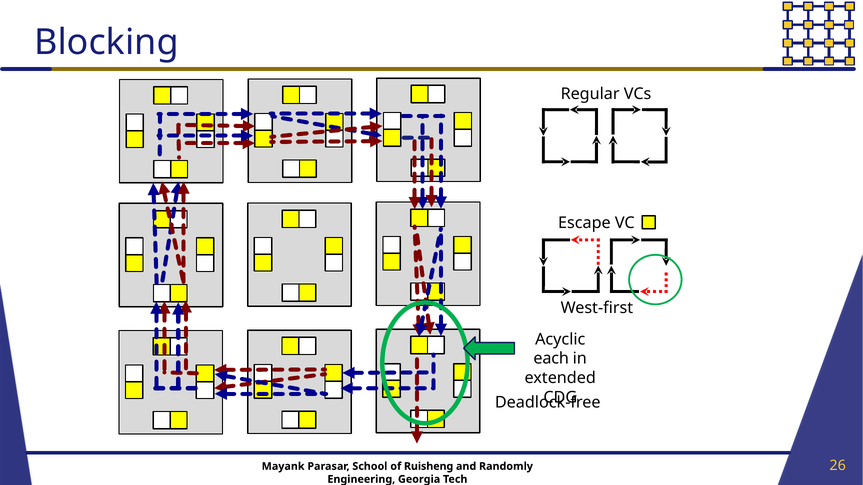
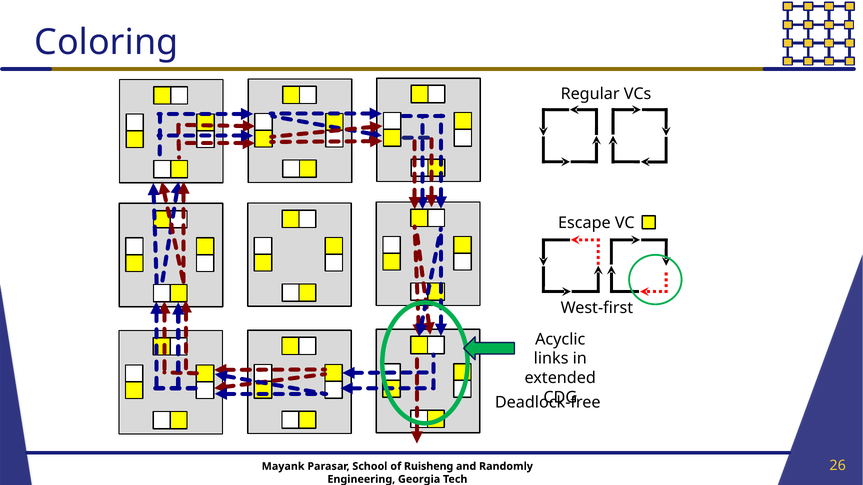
Blocking: Blocking -> Coloring
each: each -> links
